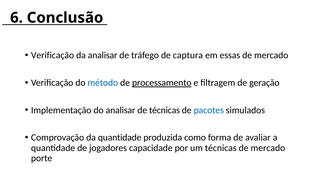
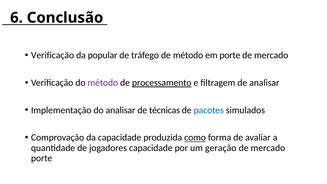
da analisar: analisar -> popular
de captura: captura -> método
em essas: essas -> porte
método at (103, 83) colour: blue -> purple
de geração: geração -> analisar
da quantidade: quantidade -> capacidade
como underline: none -> present
um técnicas: técnicas -> geração
